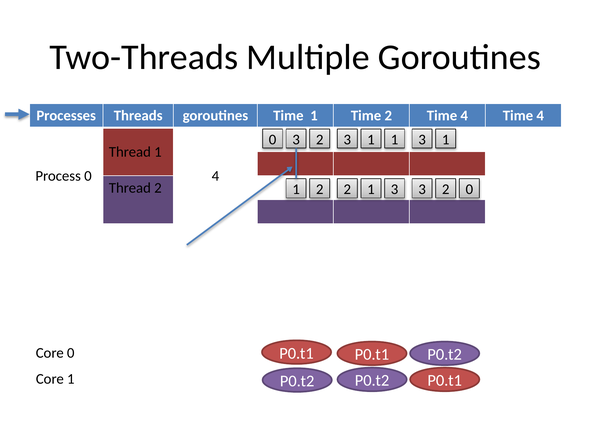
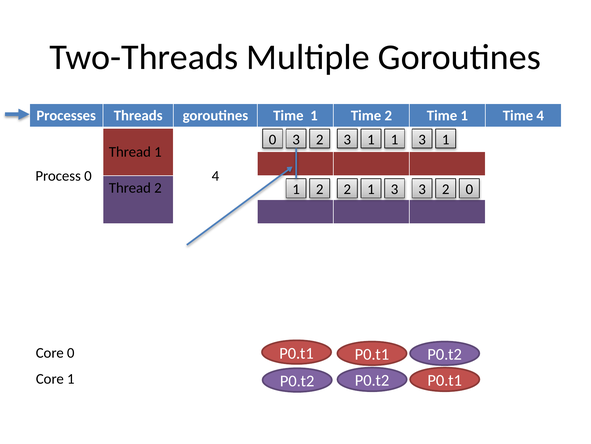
2 Time 4: 4 -> 1
